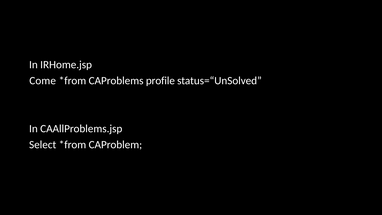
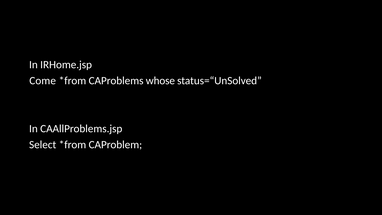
profile: profile -> whose
